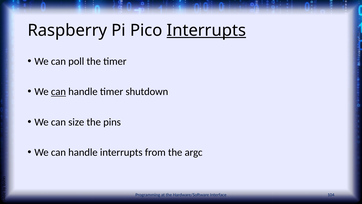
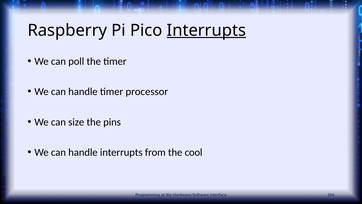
can at (58, 91) underline: present -> none
shutdown: shutdown -> processor
argc: argc -> cool
